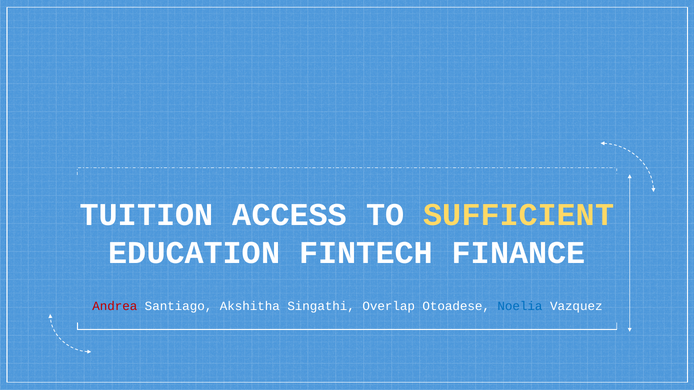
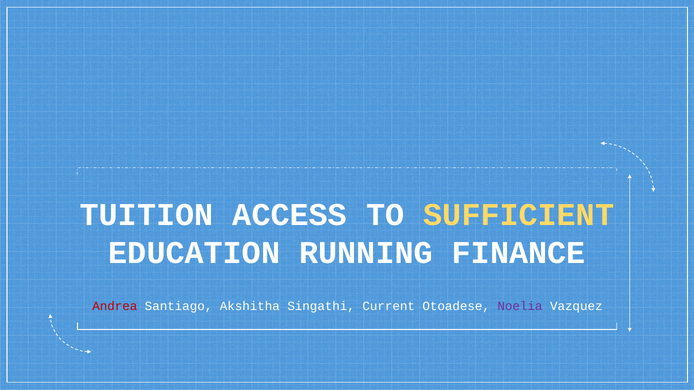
FINTECH: FINTECH -> RUNNING
Overlap: Overlap -> Current
Noelia colour: blue -> purple
